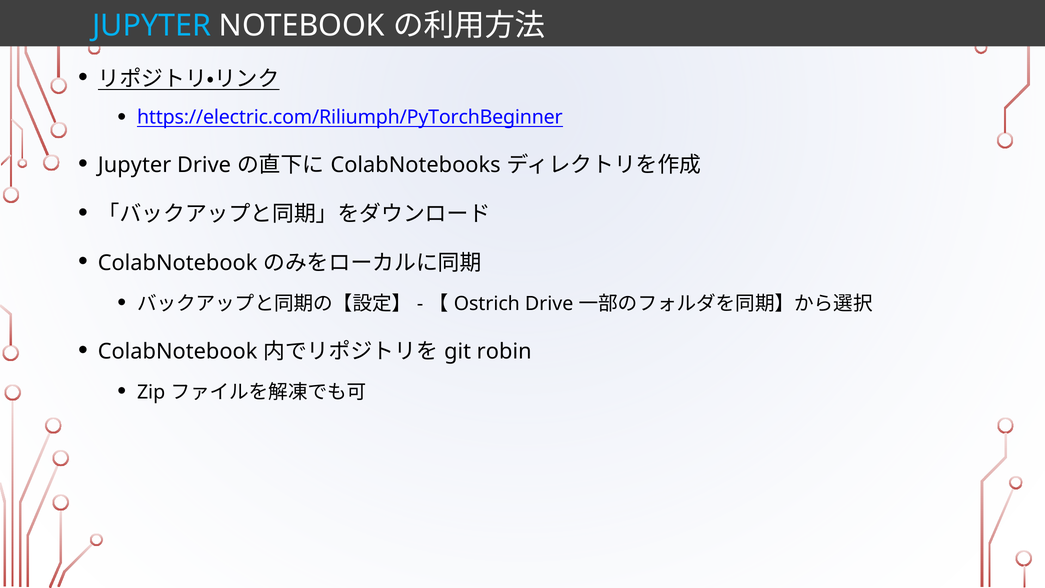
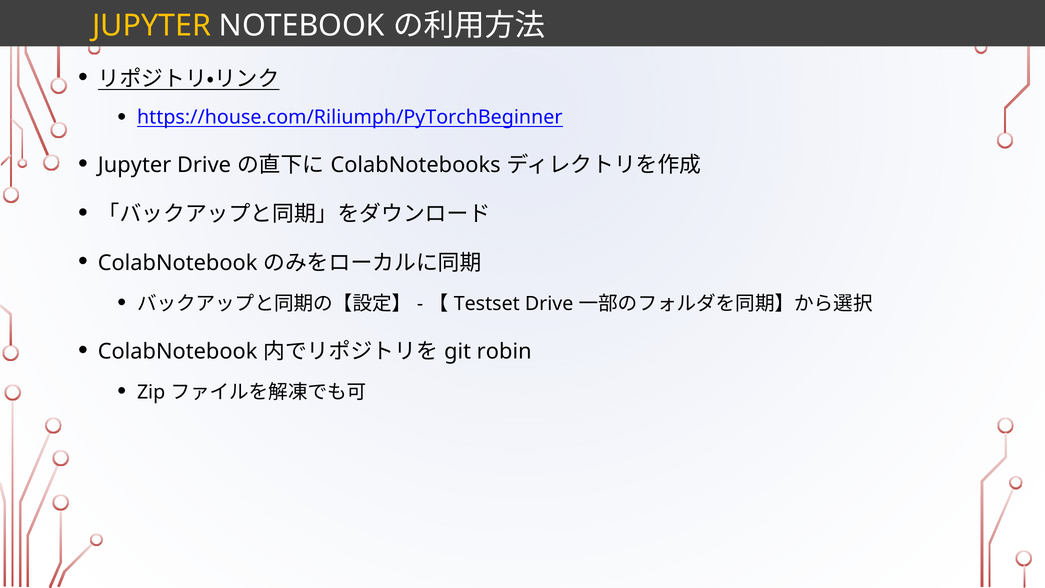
JUPYTER at (152, 26) colour: light blue -> yellow
https://electric.com/Riliumph/PyTorchBeginner: https://electric.com/Riliumph/PyTorchBeginner -> https://house.com/Riliumph/PyTorchBeginner
Ostrich: Ostrich -> Testset
